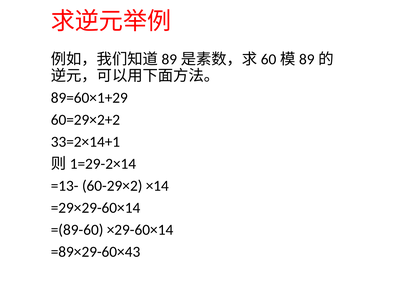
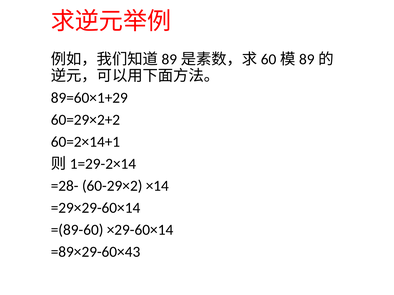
33=2×14+1: 33=2×14+1 -> 60=2×14+1
=13-: =13- -> =28-
